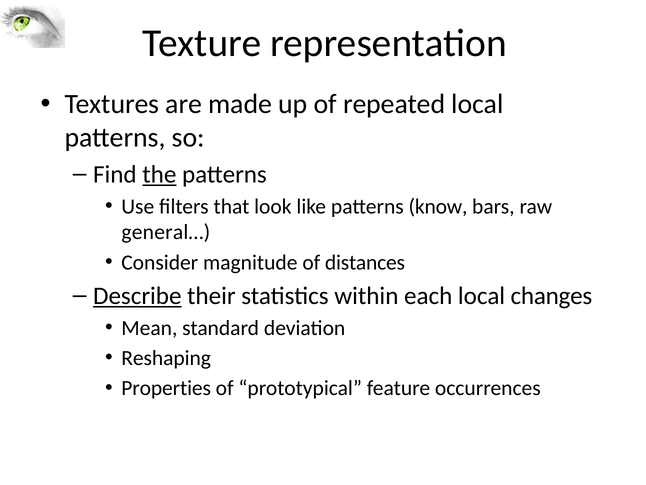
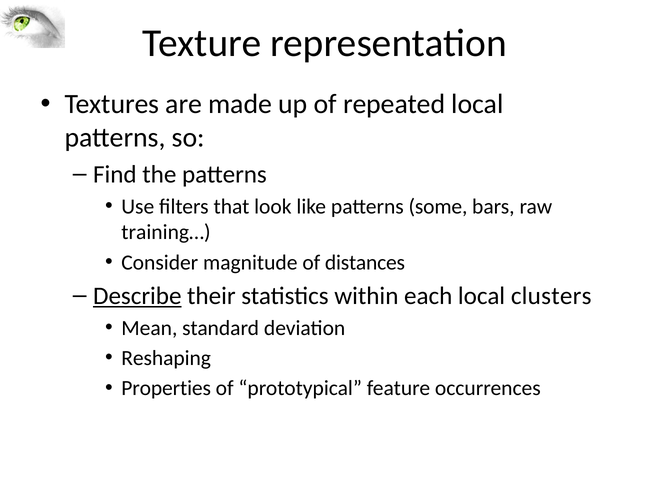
the underline: present -> none
know: know -> some
general…: general… -> training…
changes: changes -> clusters
